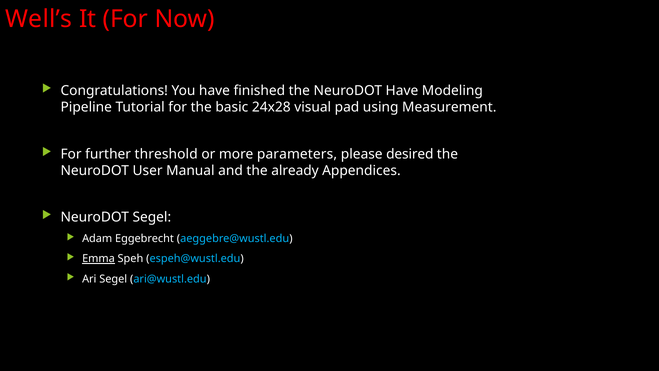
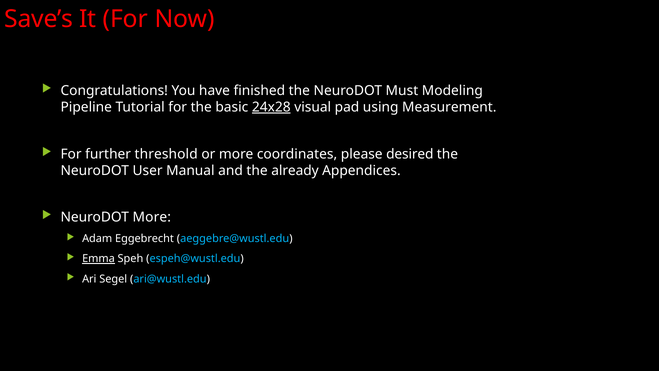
Well’s: Well’s -> Save’s
NeuroDOT Have: Have -> Must
24x28 underline: none -> present
parameters: parameters -> coordinates
NeuroDOT Segel: Segel -> More
